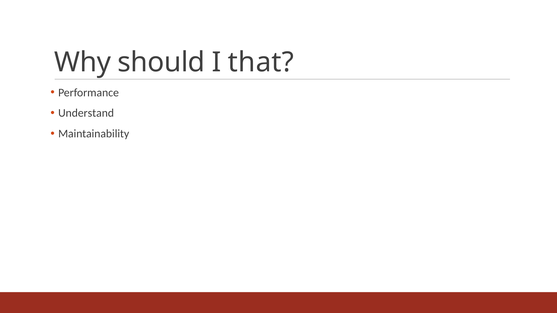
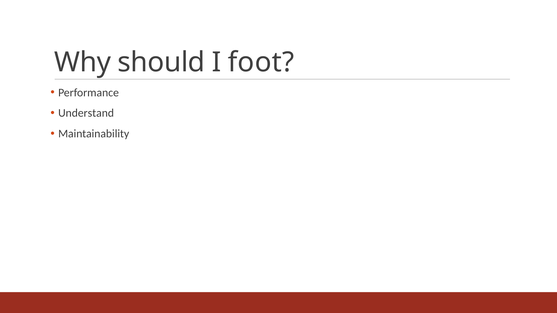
that: that -> foot
